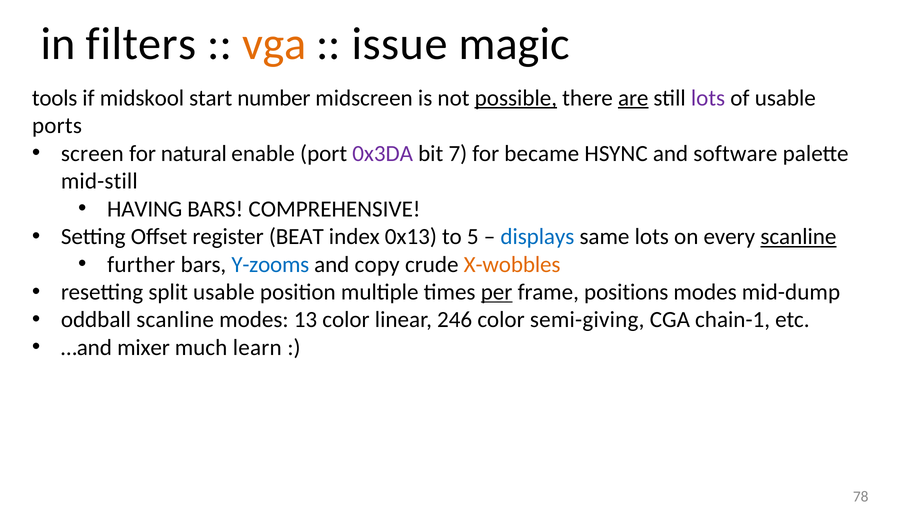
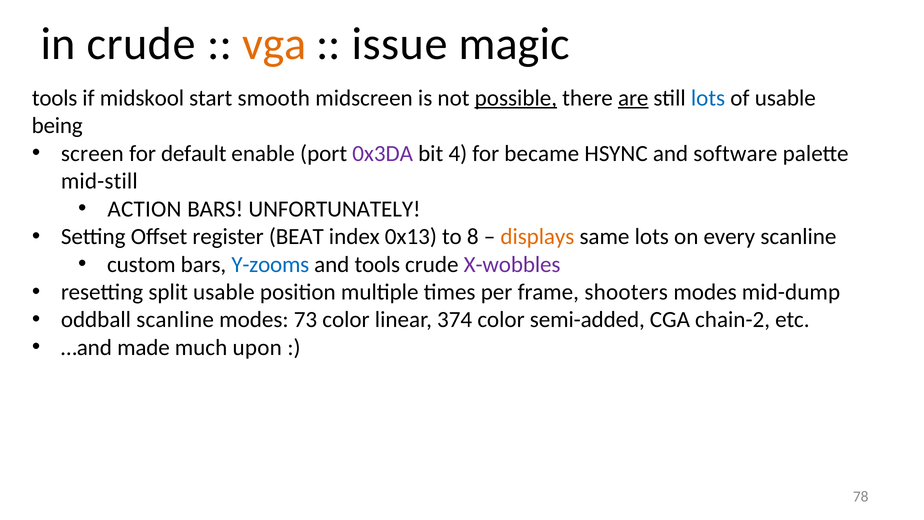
in filters: filters -> crude
number: number -> smooth
lots at (708, 98) colour: purple -> blue
ports: ports -> being
natural: natural -> default
7: 7 -> 4
HAVING: HAVING -> ACTION
COMPREHENSIVE: COMPREHENSIVE -> UNFORTUNATELY
5: 5 -> 8
displays colour: blue -> orange
scanline at (798, 237) underline: present -> none
further: further -> custom
and copy: copy -> tools
X-wobbles colour: orange -> purple
per underline: present -> none
positions: positions -> shooters
13: 13 -> 73
246: 246 -> 374
semi-giving: semi-giving -> semi-added
chain-1: chain-1 -> chain-2
mixer: mixer -> made
learn: learn -> upon
